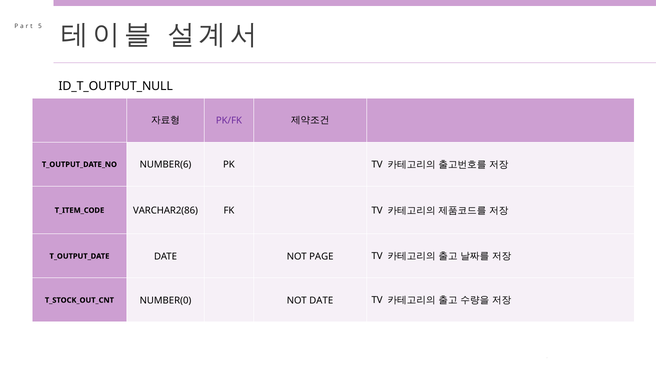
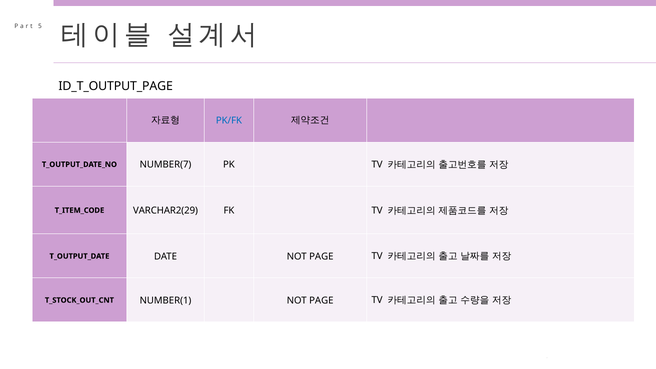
ID_T_OUTPUT_NULL: ID_T_OUTPUT_NULL -> ID_T_OUTPUT_PAGE
PK/FK colour: purple -> blue
NUMBER(6: NUMBER(6 -> NUMBER(7
VARCHAR2(86: VARCHAR2(86 -> VARCHAR2(29
NUMBER(0: NUMBER(0 -> NUMBER(1
DATE at (321, 300): DATE -> PAGE
